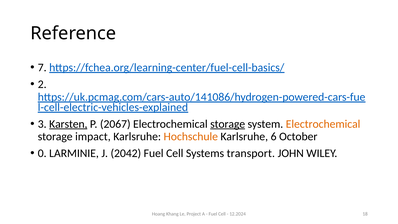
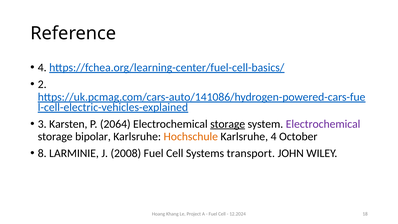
7 at (42, 67): 7 -> 4
Karsten underline: present -> none
2067: 2067 -> 2064
Electrochemical at (323, 124) colour: orange -> purple
impact: impact -> bipolar
Karlsruhe 6: 6 -> 4
0: 0 -> 8
2042: 2042 -> 2008
